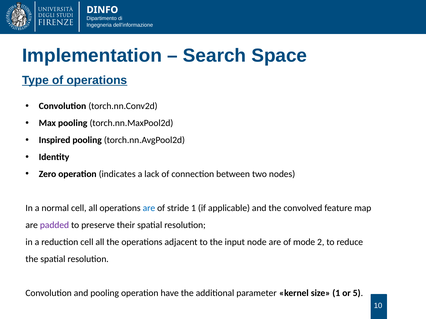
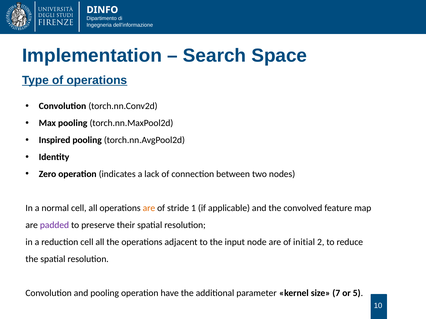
are at (149, 208) colour: blue -> orange
mode: mode -> initial
size 1: 1 -> 7
